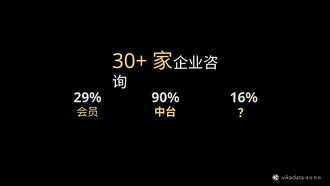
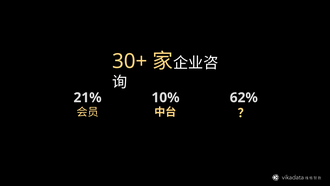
29%: 29% -> 21%
90%: 90% -> 10%
16%: 16% -> 62%
